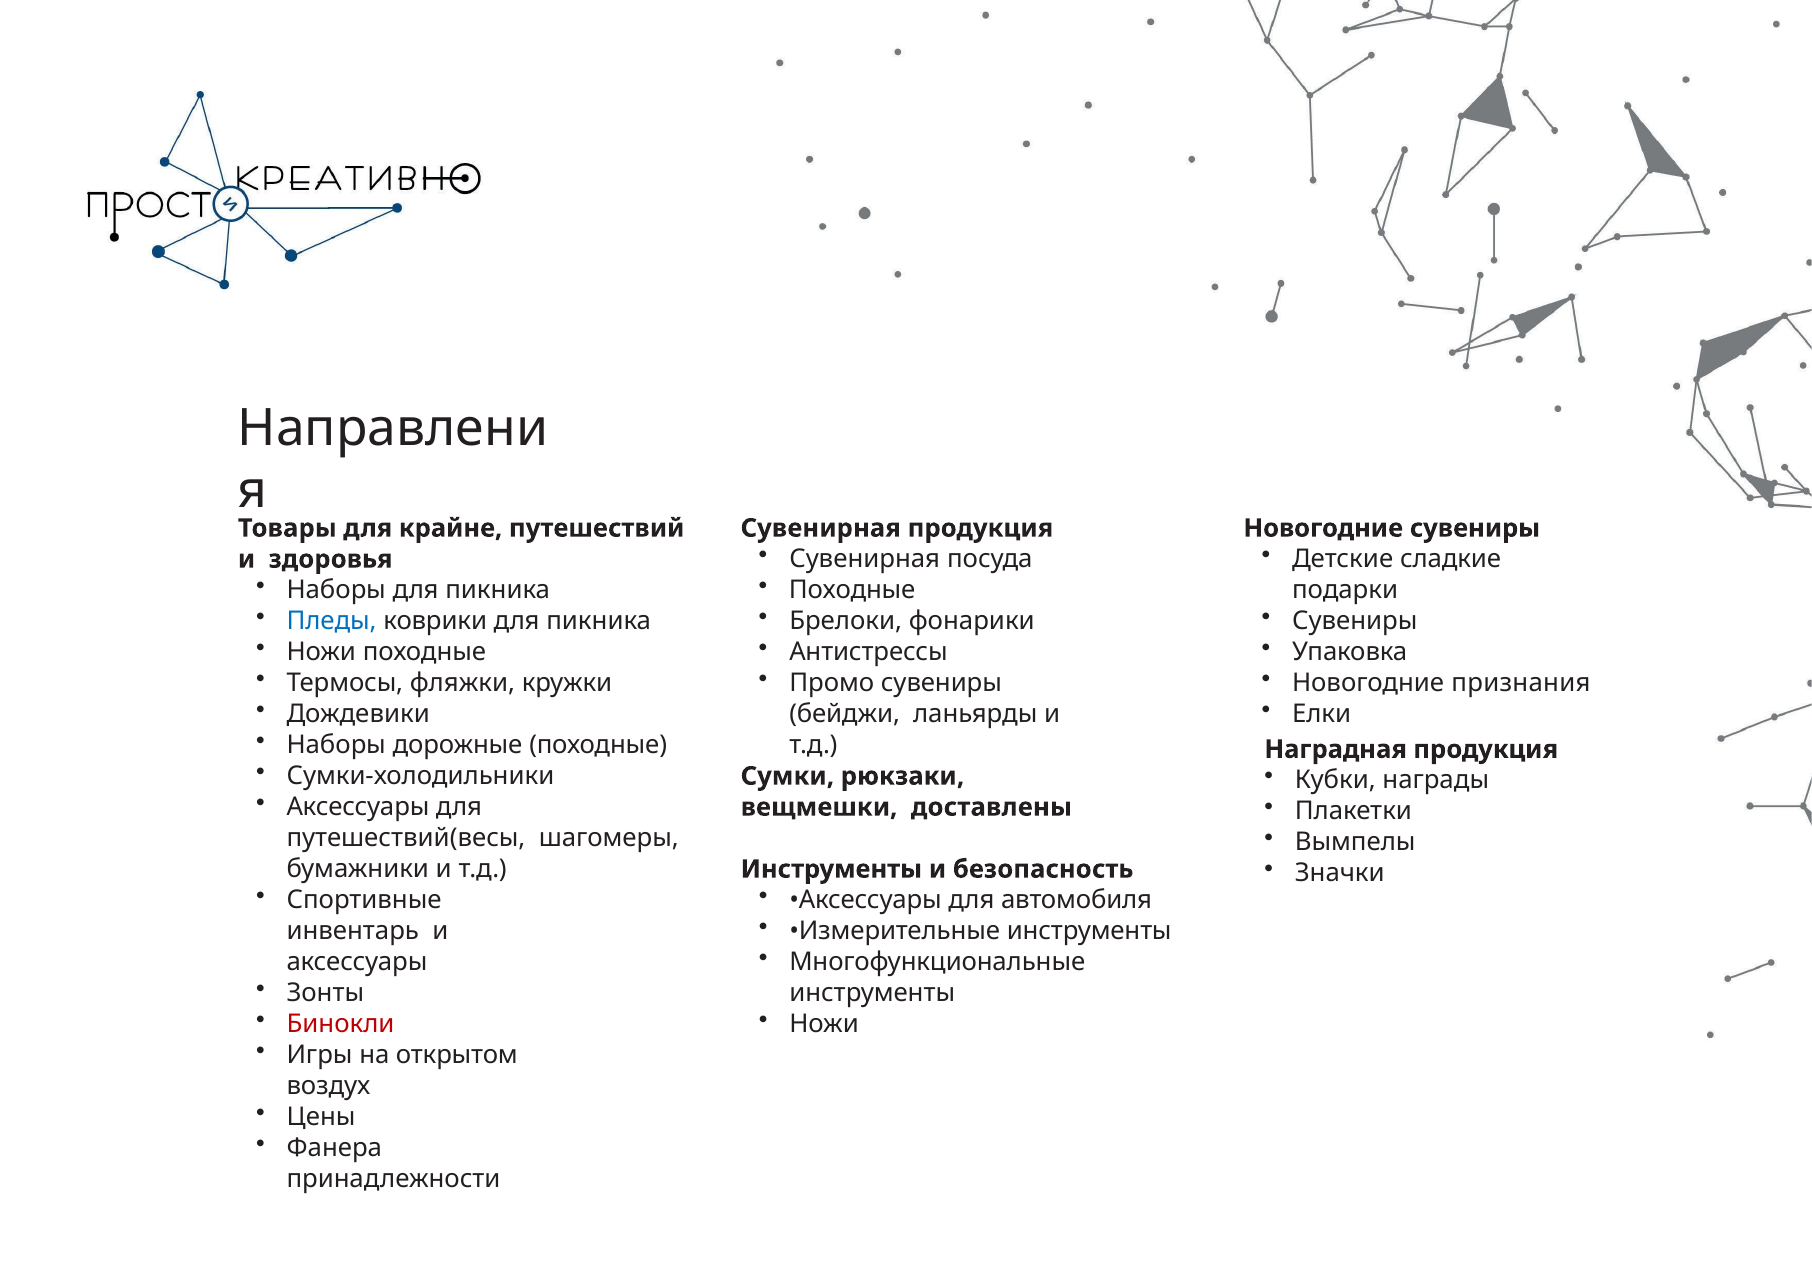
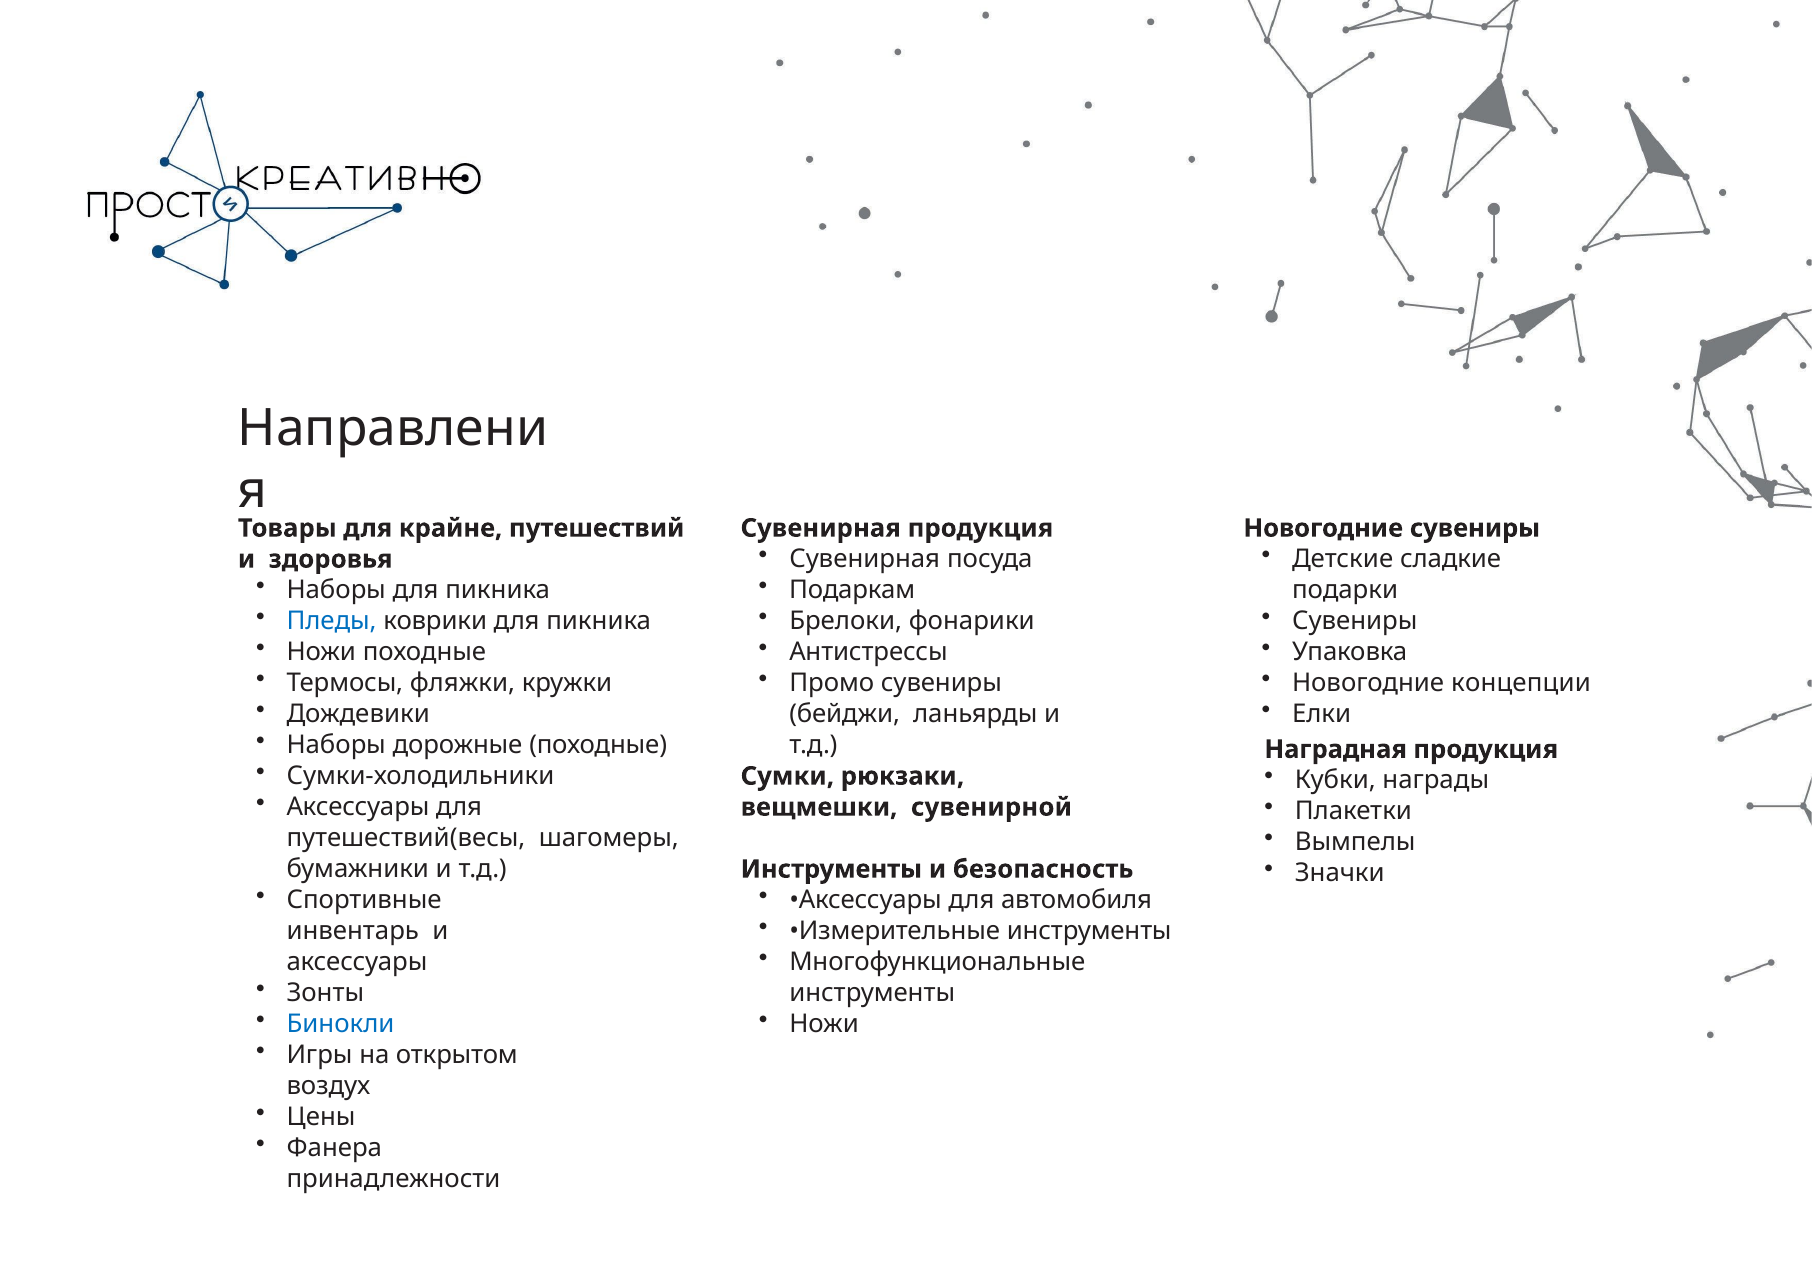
Походные at (852, 590): Походные -> Подаркам
признания: признания -> концепции
доставлены: доставлены -> сувенирной
Бинокли colour: red -> blue
